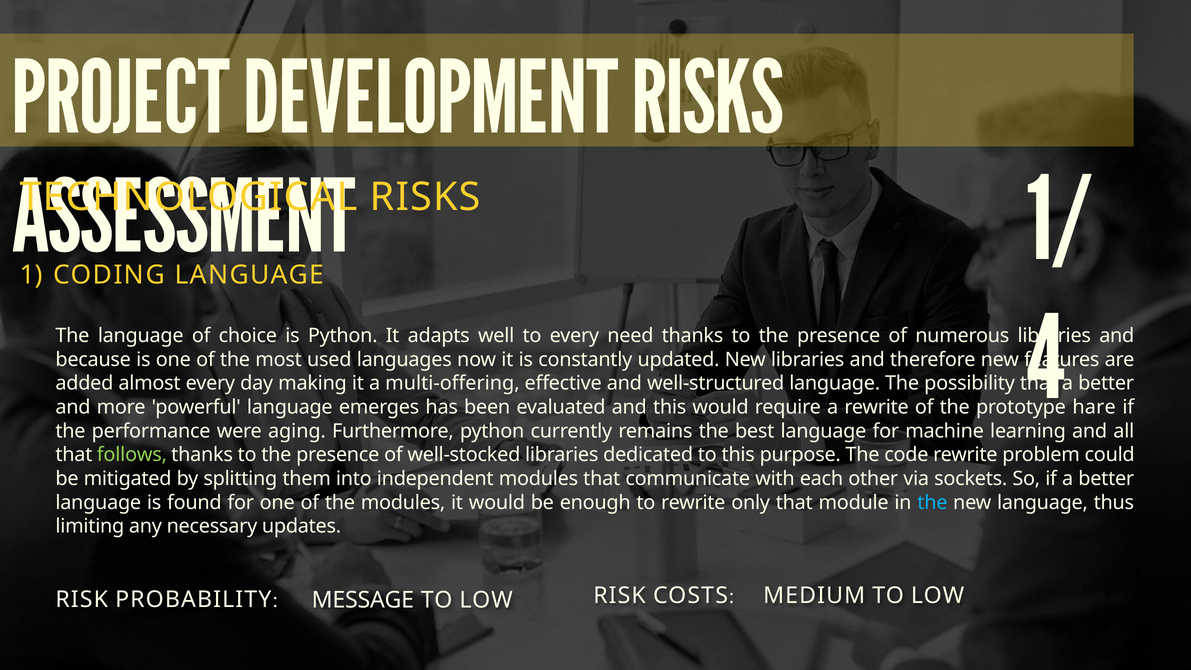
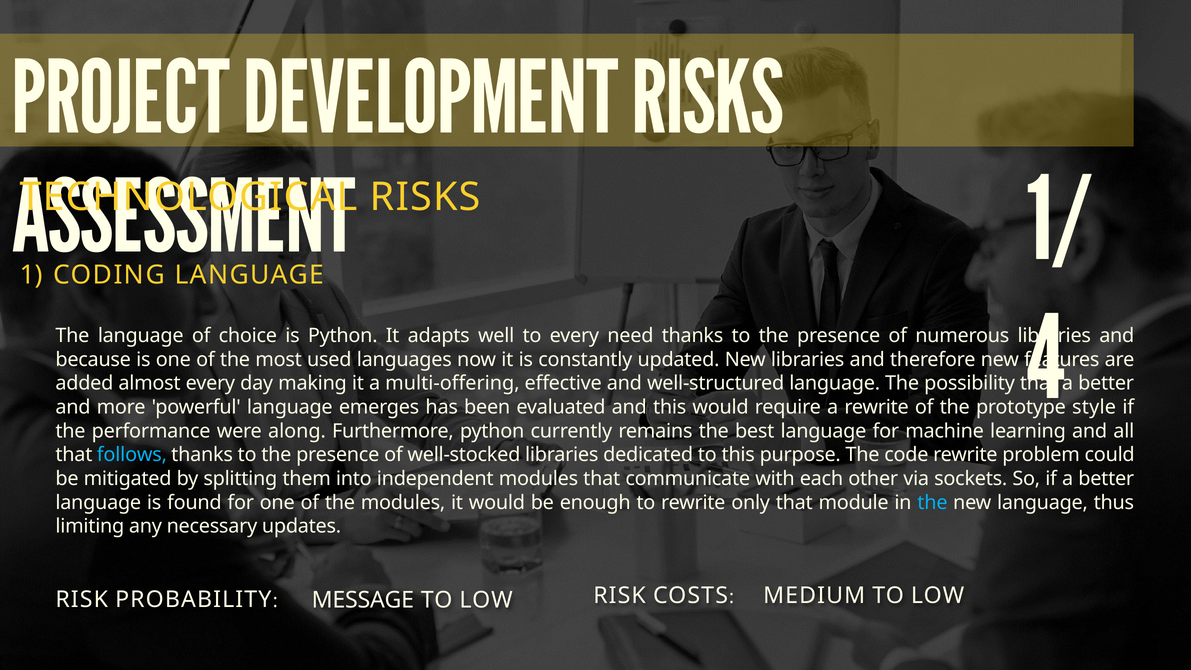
hare: hare -> style
aging: aging -> along
follows colour: light green -> light blue
